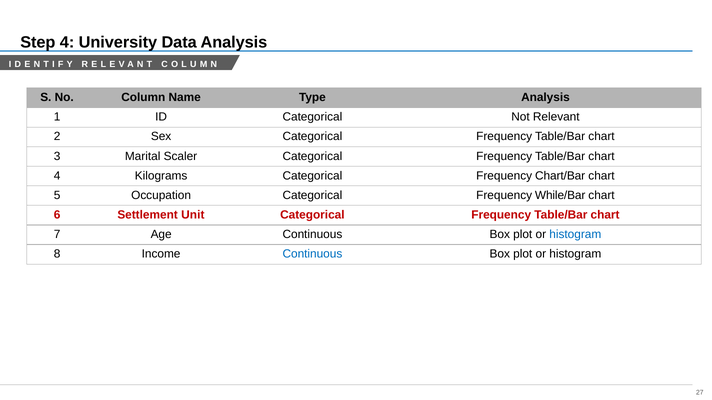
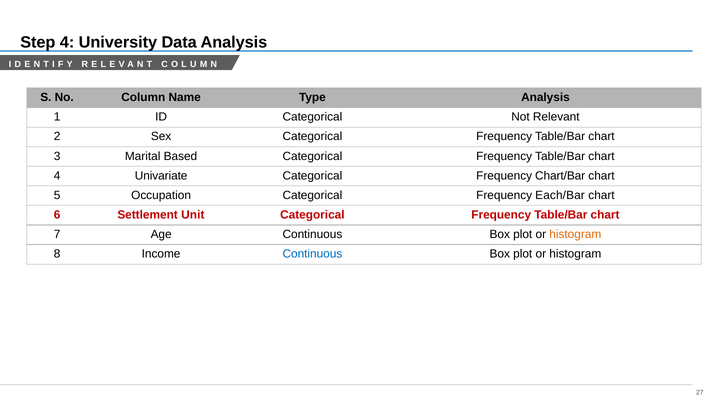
Scaler: Scaler -> Based
Kilograms: Kilograms -> Univariate
While/Bar: While/Bar -> Each/Bar
histogram at (575, 235) colour: blue -> orange
